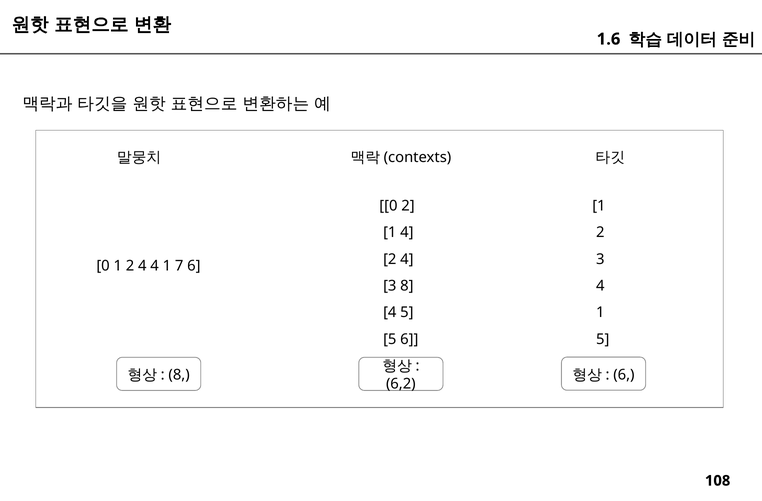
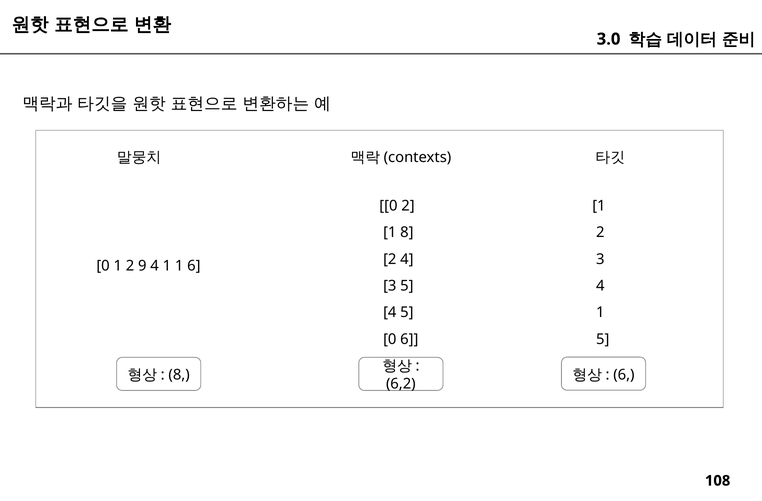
1.6: 1.6 -> 3.0
1 4: 4 -> 8
1 2 4: 4 -> 9
1 7: 7 -> 1
3 8: 8 -> 5
5 at (390, 339): 5 -> 0
